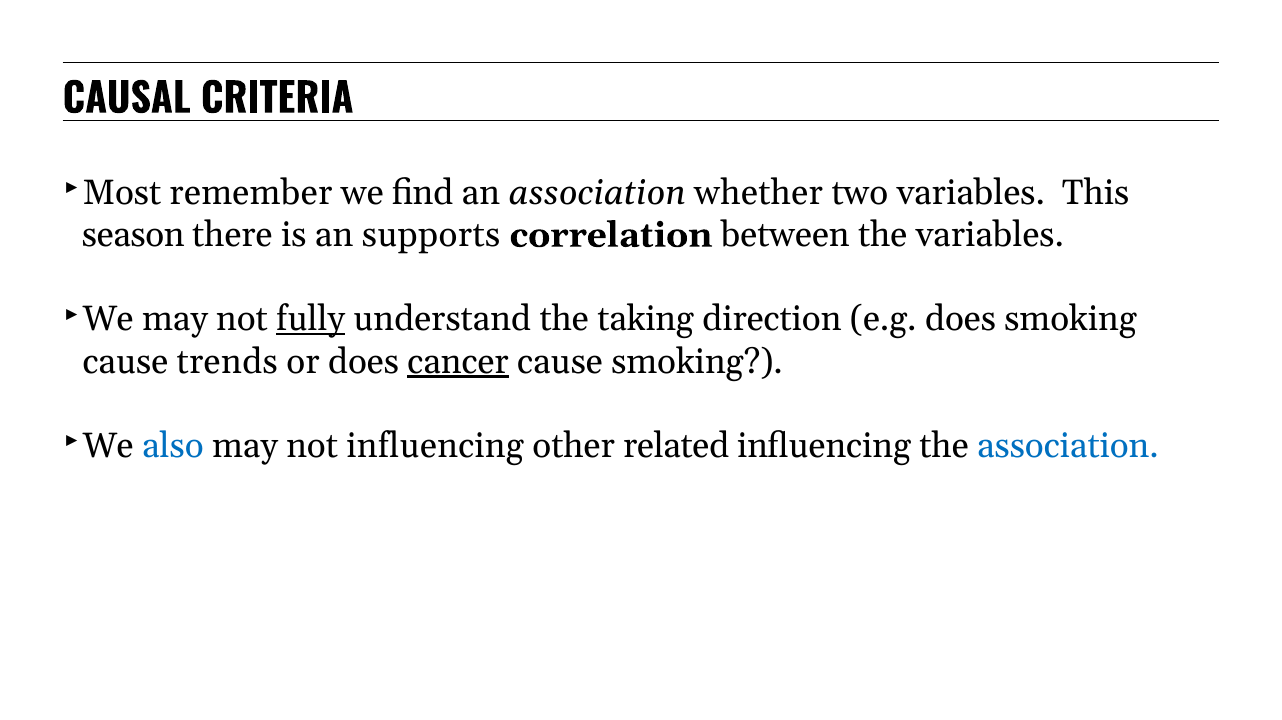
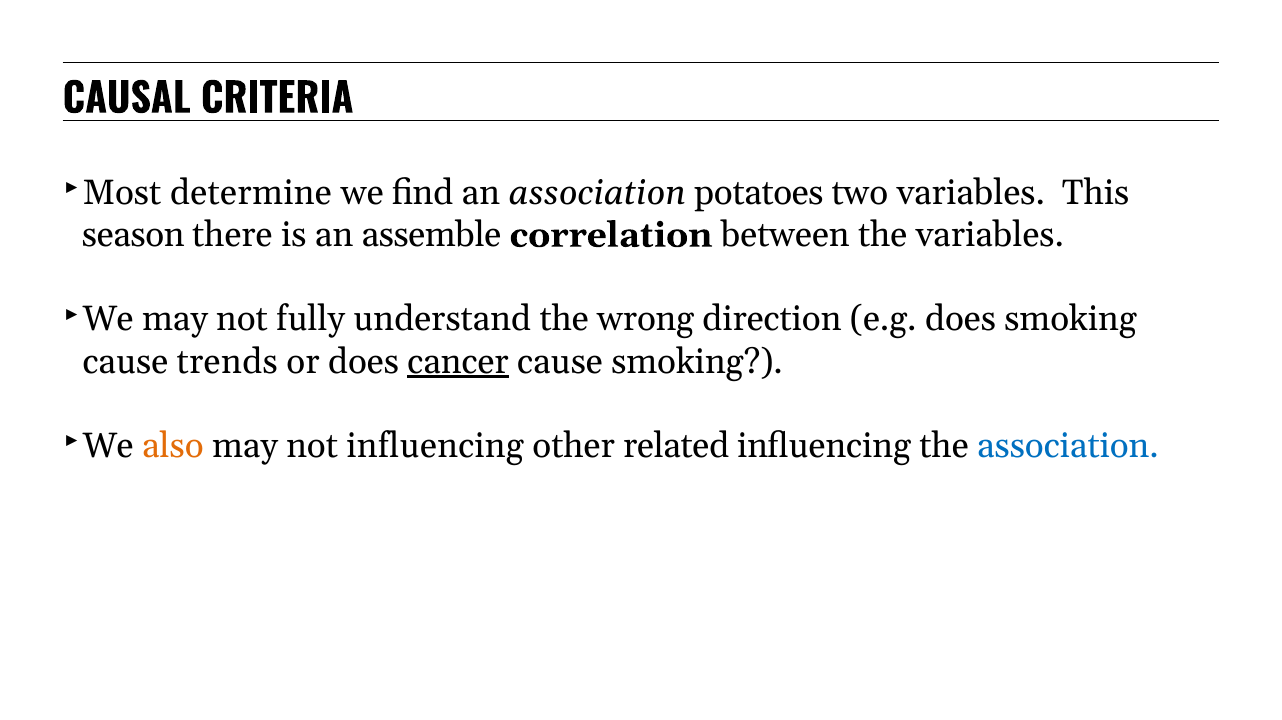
remember: remember -> determine
whether: whether -> potatoes
supports: supports -> assemble
fully underline: present -> none
taking: taking -> wrong
also colour: blue -> orange
